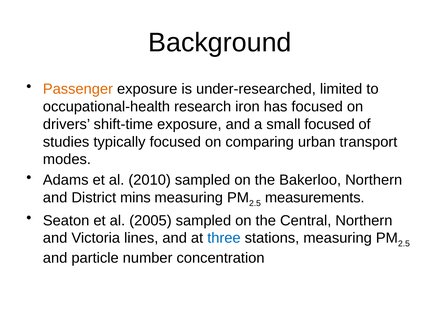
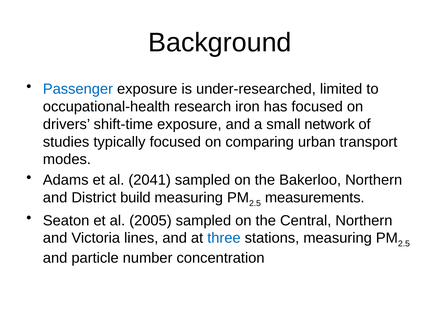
Passenger colour: orange -> blue
small focused: focused -> network
2010: 2010 -> 2041
mins: mins -> build
